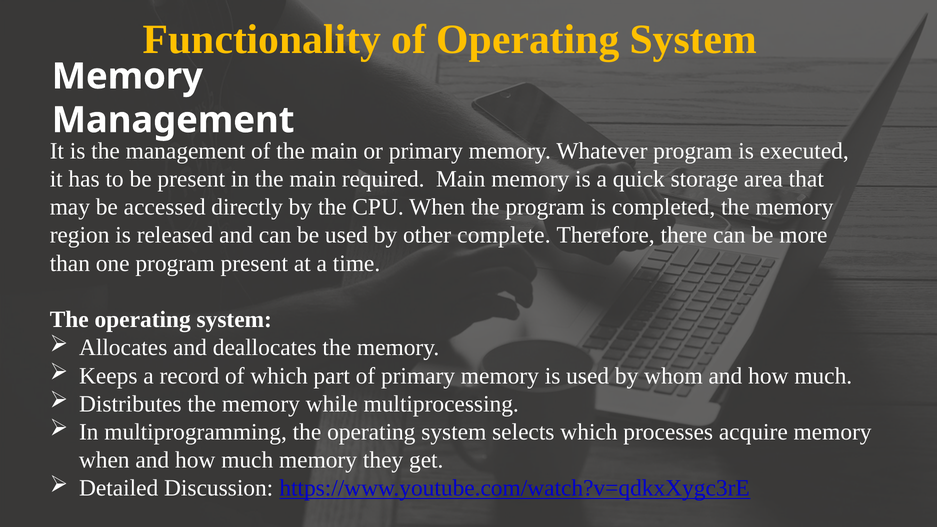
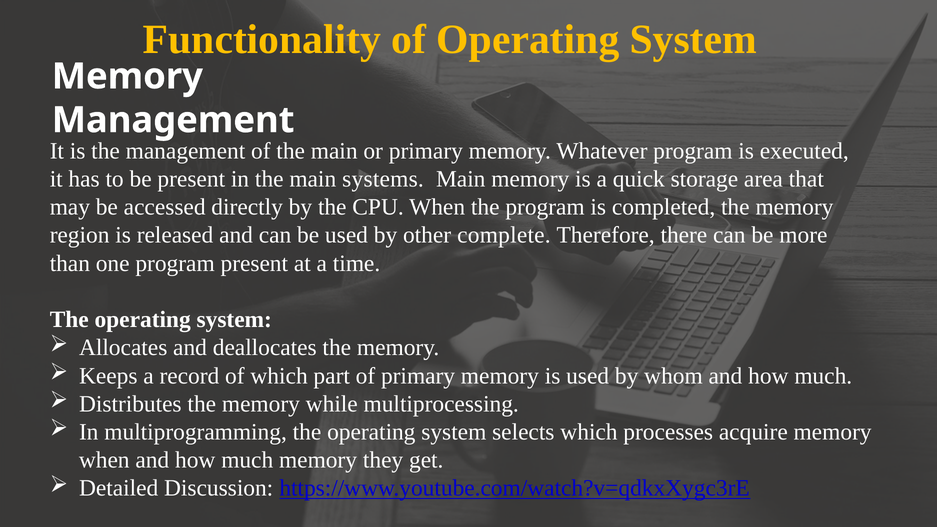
required: required -> systems
